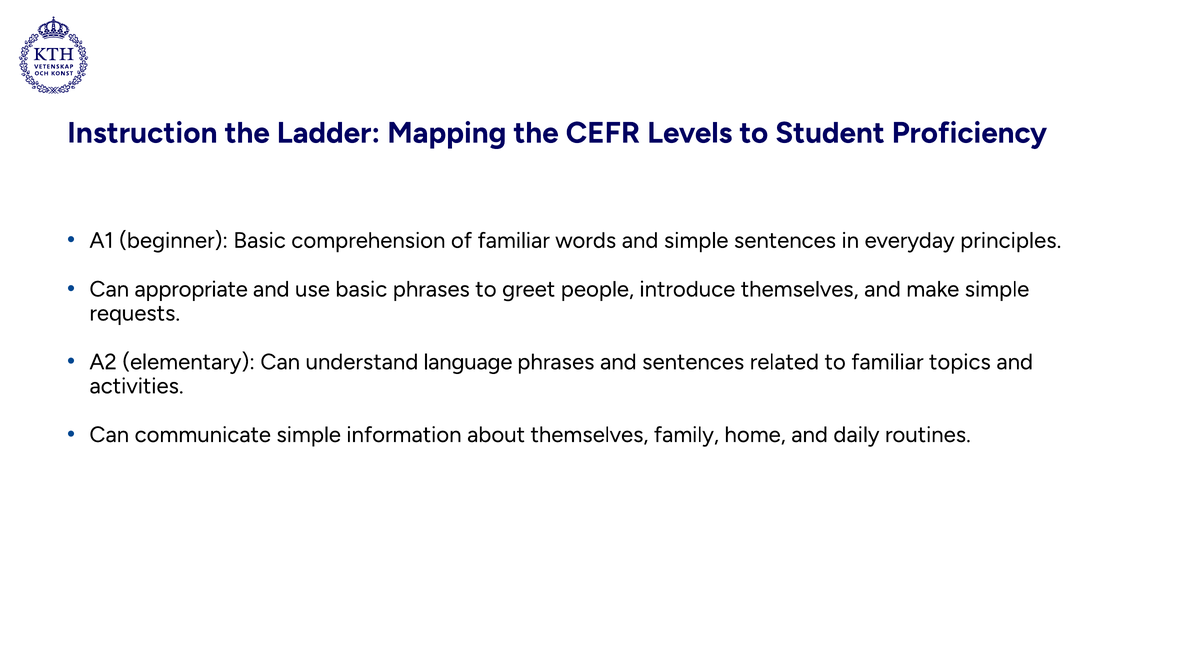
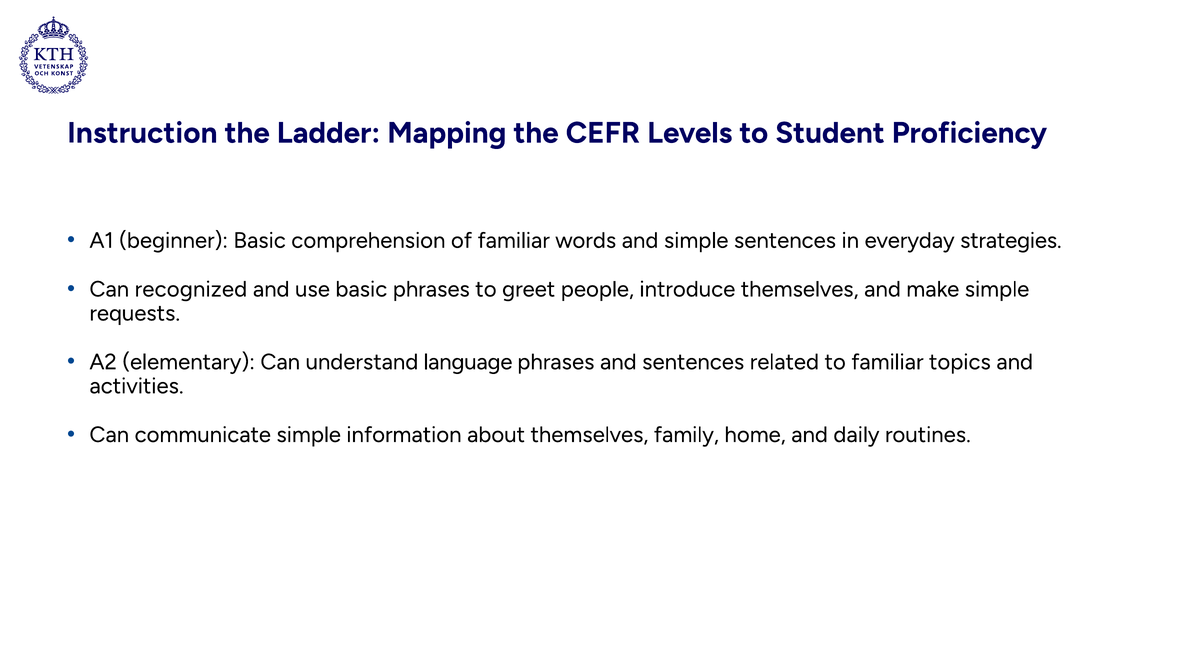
principles: principles -> strategies
appropriate: appropriate -> recognized
